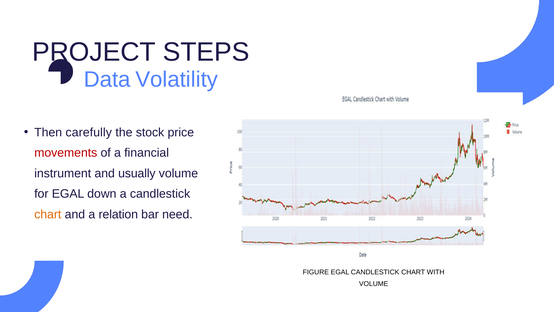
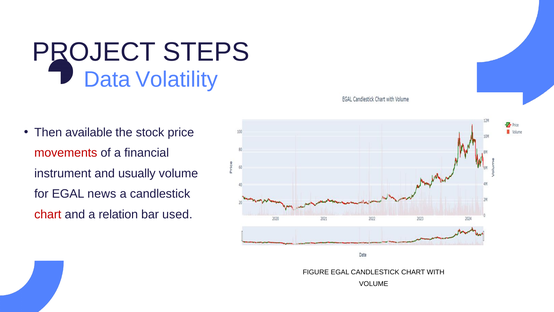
carefully: carefully -> available
down: down -> news
chart at (48, 214) colour: orange -> red
need: need -> used
